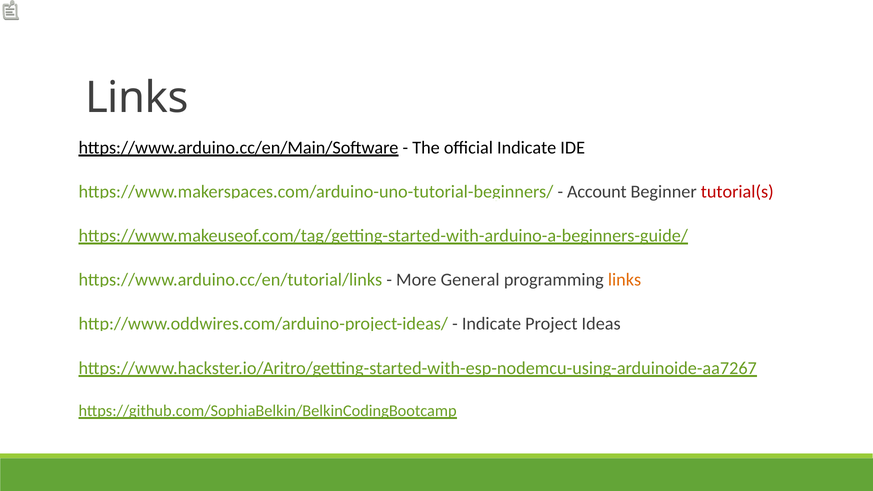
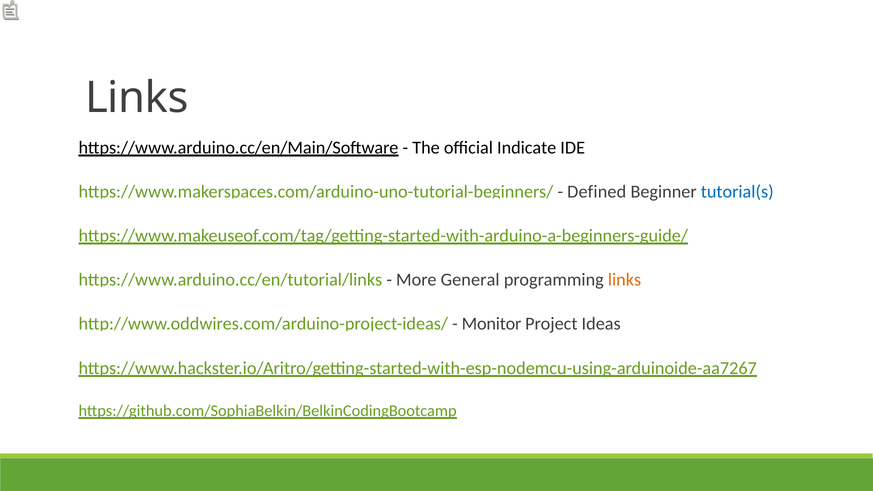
Account: Account -> Defined
tutorial(s colour: red -> blue
Indicate at (491, 324): Indicate -> Monitor
